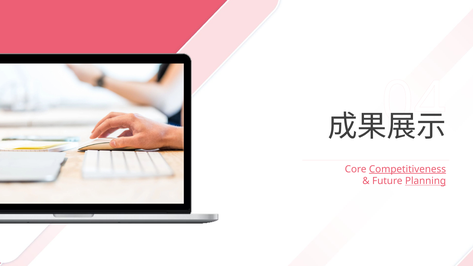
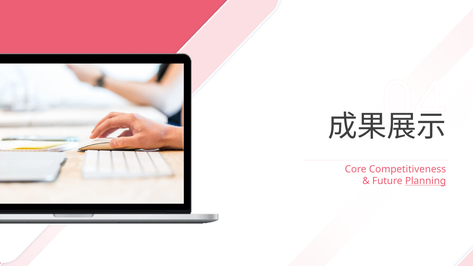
Competitiveness underline: present -> none
